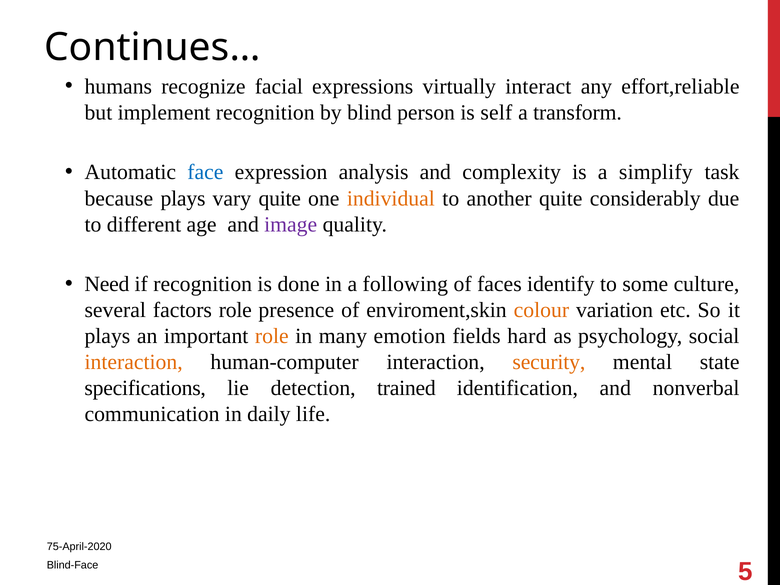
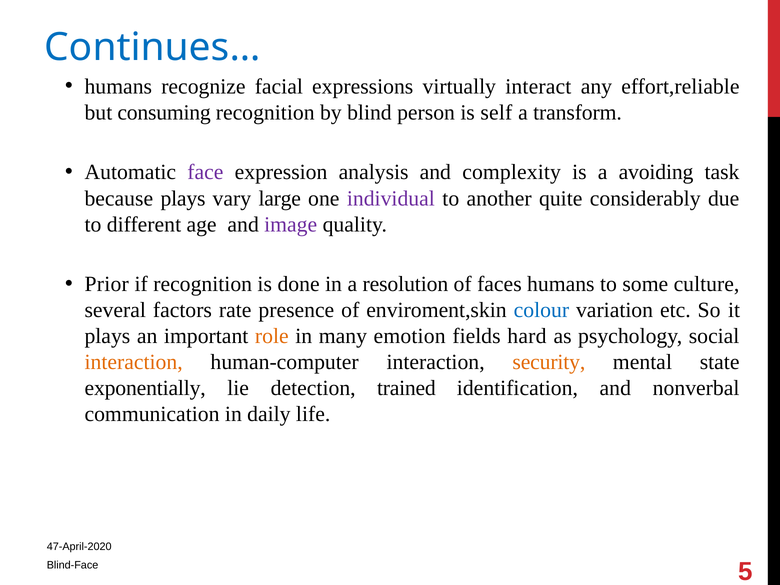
Continues… colour: black -> blue
implement: implement -> consuming
face colour: blue -> purple
simplify: simplify -> avoiding
vary quite: quite -> large
individual colour: orange -> purple
Need: Need -> Prior
following: following -> resolution
faces identify: identify -> humans
factors role: role -> rate
colour colour: orange -> blue
specifications: specifications -> exponentially
75-April-2020: 75-April-2020 -> 47-April-2020
